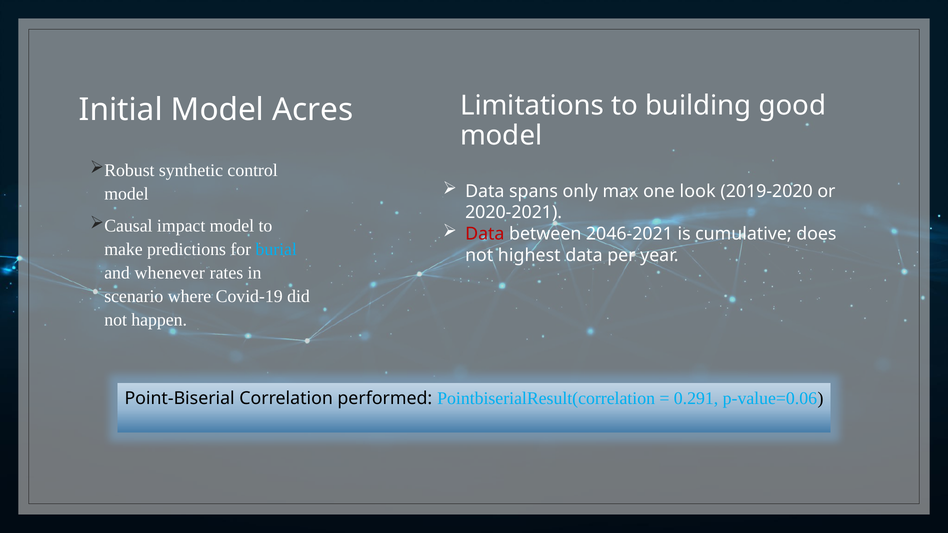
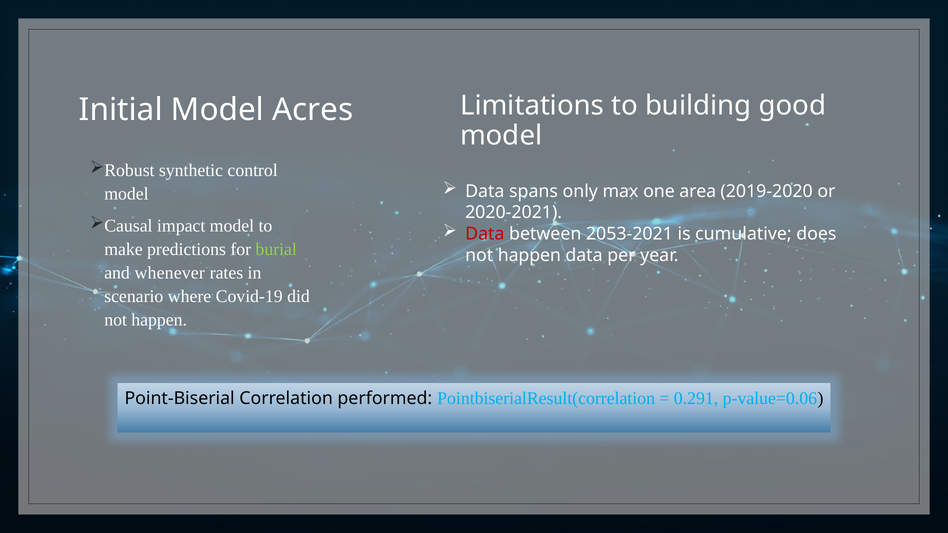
look: look -> area
2046-2021: 2046-2021 -> 2053-2021
burial colour: light blue -> light green
highest at (529, 255): highest -> happen
